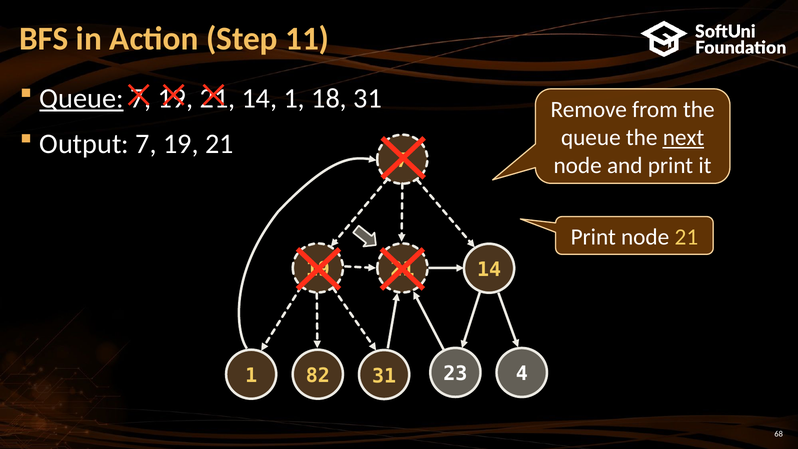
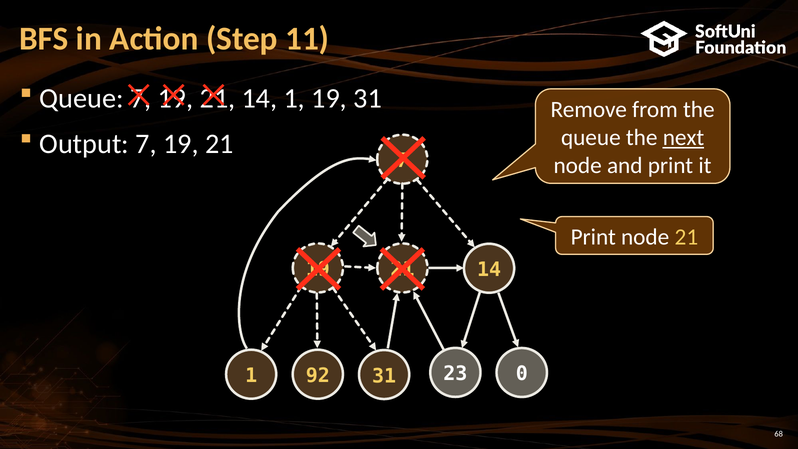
Queue at (82, 98) underline: present -> none
1 18: 18 -> 19
4: 4 -> 0
82: 82 -> 92
